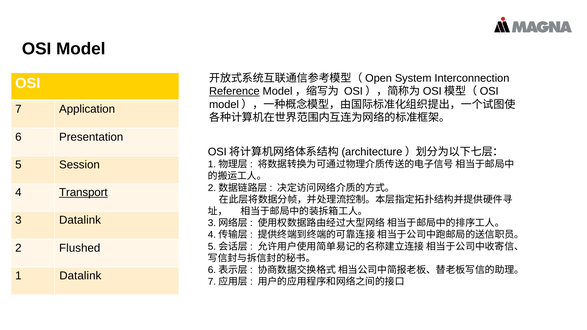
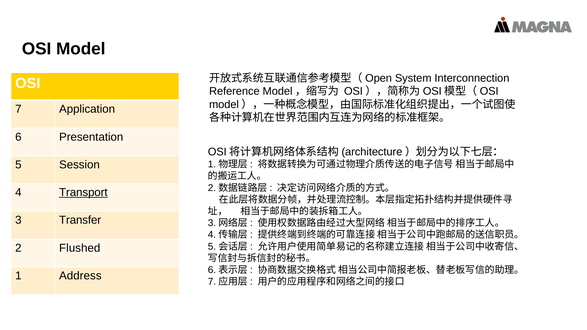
Reference underline: present -> none
3 Datalink: Datalink -> Transfer
1 Datalink: Datalink -> Address
